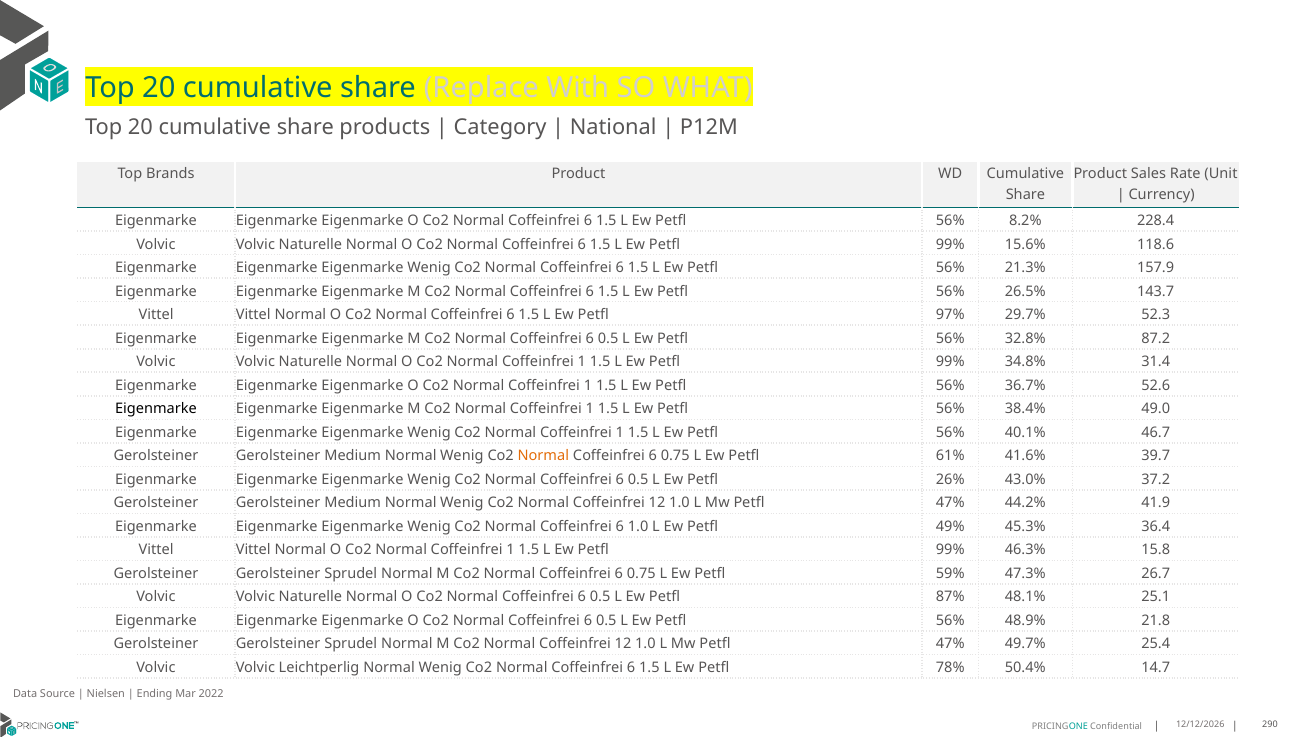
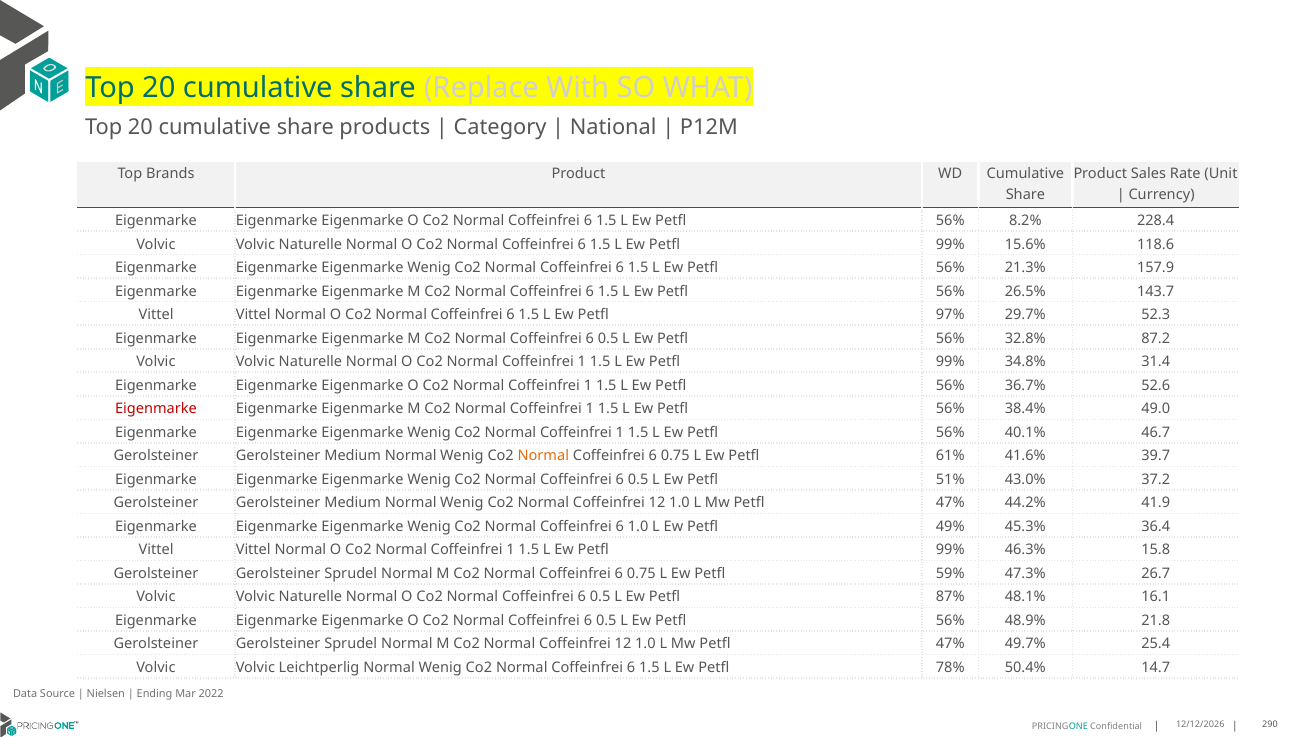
Eigenmarke at (156, 409) colour: black -> red
26%: 26% -> 51%
25.1: 25.1 -> 16.1
